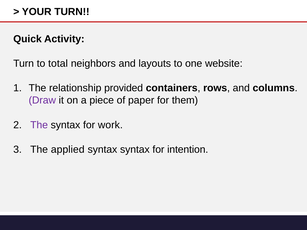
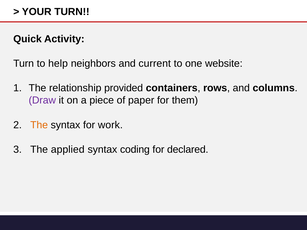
total: total -> help
layouts: layouts -> current
The at (39, 125) colour: purple -> orange
syntax syntax: syntax -> coding
intention: intention -> declared
